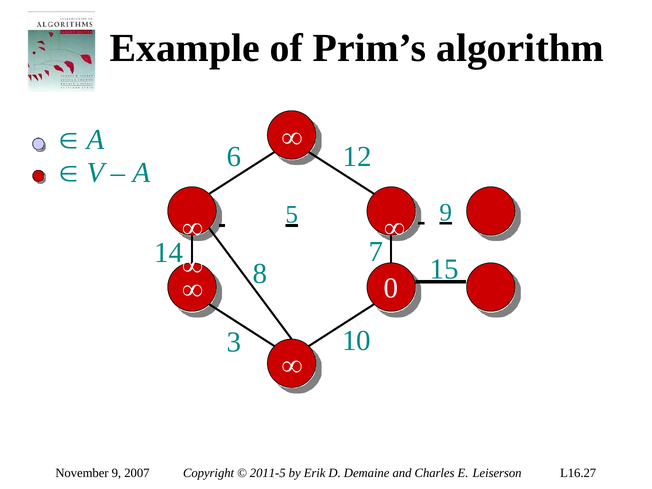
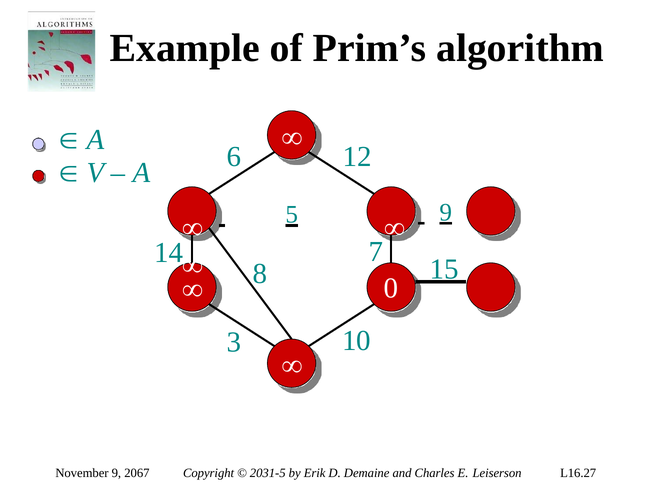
2007: 2007 -> 2067
2011-5: 2011-5 -> 2031-5
